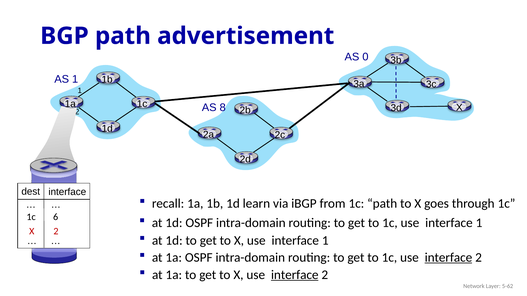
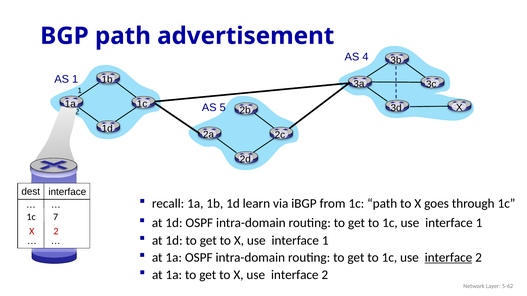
0: 0 -> 4
8: 8 -> 5
6: 6 -> 7
interface at (295, 275) underline: present -> none
